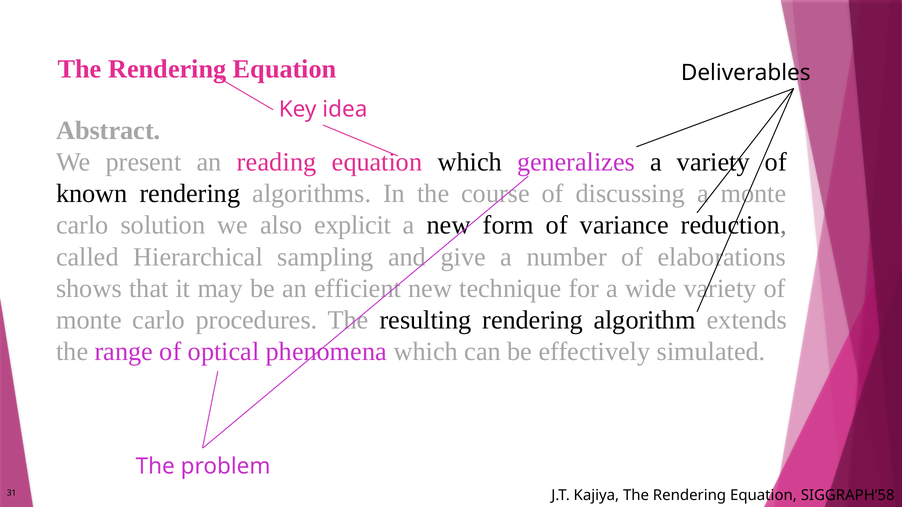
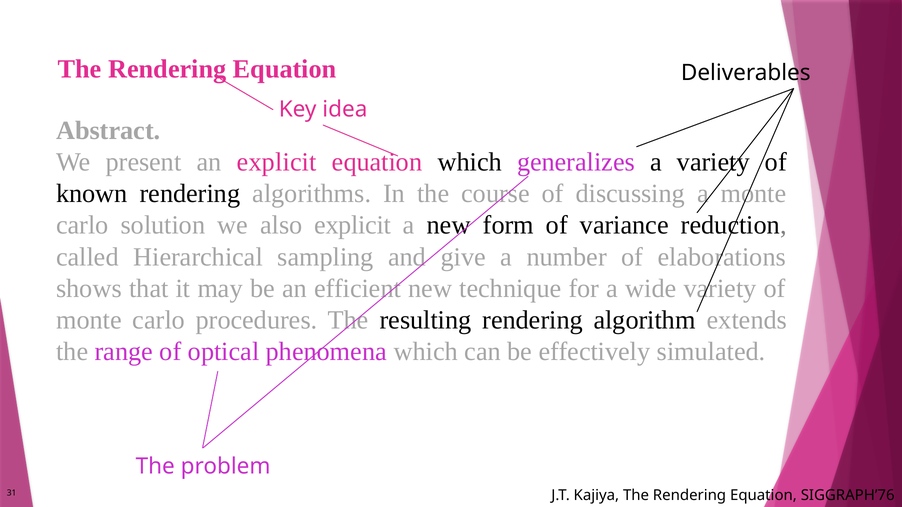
an reading: reading -> explicit
SIGGRAPH’58: SIGGRAPH’58 -> SIGGRAPH’76
